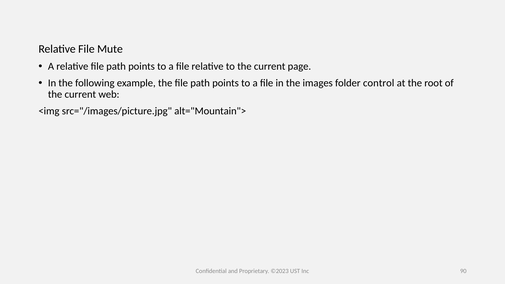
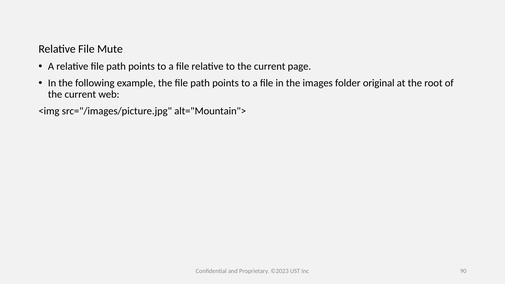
control: control -> original
